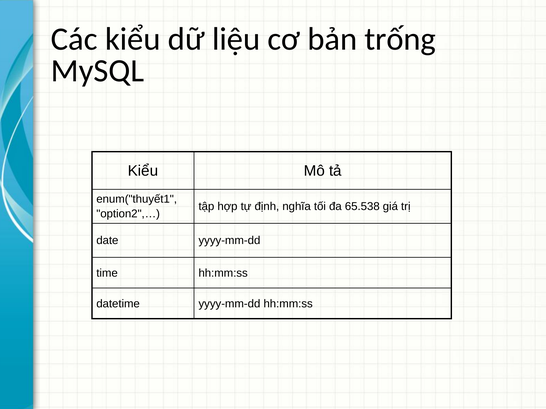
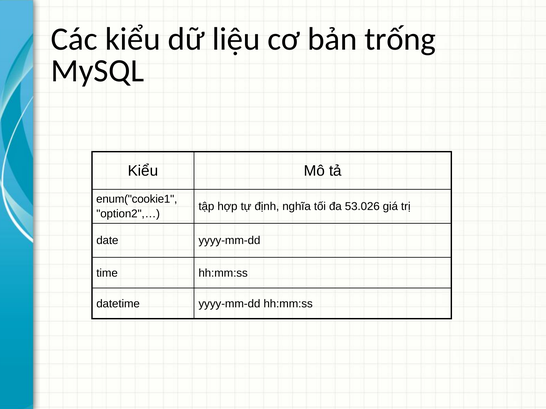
enum("thuyết1: enum("thuyết1 -> enum("cookie1
65.538: 65.538 -> 53.026
